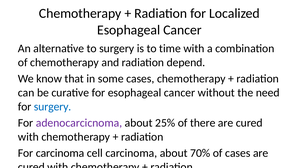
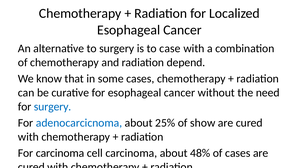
time: time -> case
adenocarcicnoma colour: purple -> blue
there: there -> show
70%: 70% -> 48%
